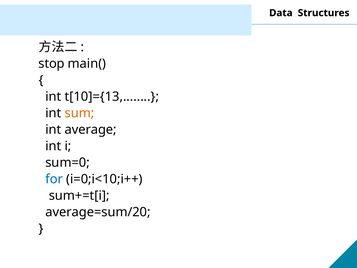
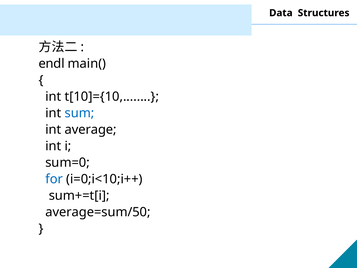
stop: stop -> endl
t[10]={13: t[10]={13 -> t[10]={10
sum colour: orange -> blue
average=sum/20: average=sum/20 -> average=sum/50
